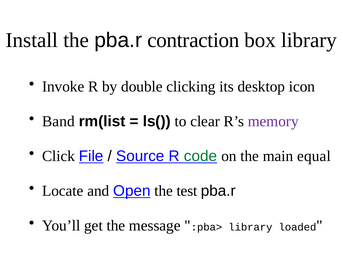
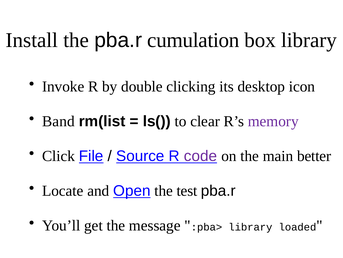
contraction: contraction -> cumulation
code colour: green -> purple
equal: equal -> better
